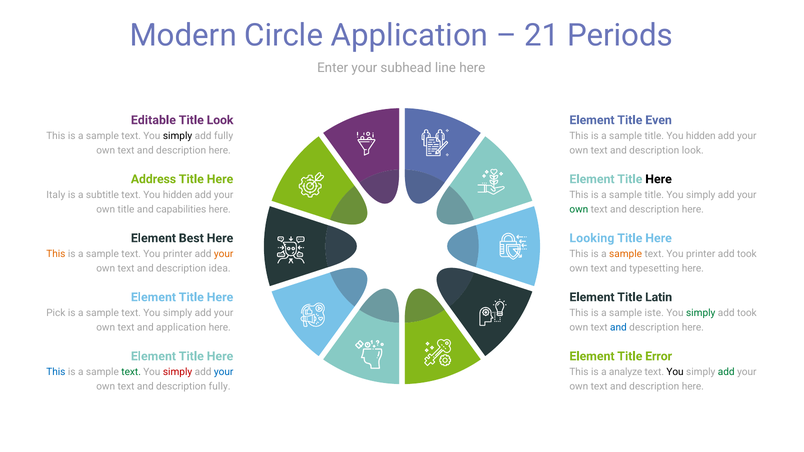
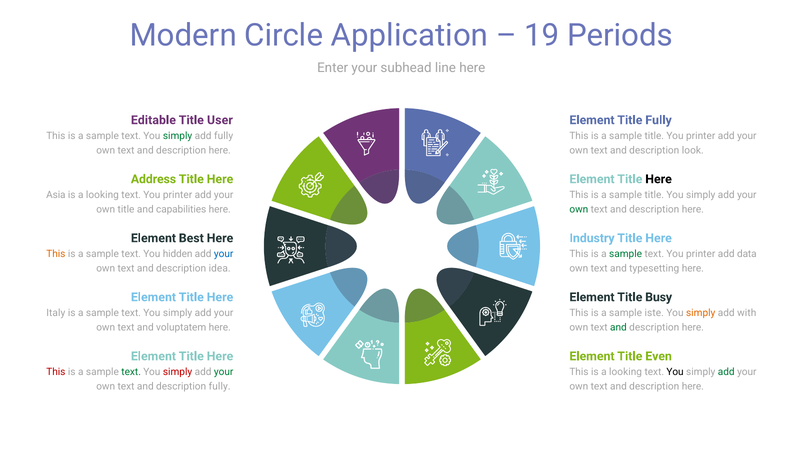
21: 21 -> 19
Title Look: Look -> User
Title Even: Even -> Fully
simply at (178, 136) colour: black -> green
hidden at (701, 136): hidden -> printer
Italy: Italy -> Asia
subtitle at (102, 195): subtitle -> looking
hidden at (178, 195): hidden -> printer
Looking: Looking -> Industry
printer at (178, 254): printer -> hidden
your at (224, 254) colour: orange -> blue
sample at (626, 254) colour: orange -> green
took at (747, 254): took -> data
Latin: Latin -> Busy
Pick: Pick -> Italy
simply at (701, 313) colour: green -> orange
took at (747, 313): took -> with
and application: application -> voluptatem
and at (618, 328) colour: blue -> green
Error: Error -> Even
This at (56, 372) colour: blue -> red
your at (224, 372) colour: blue -> green
This is a analyze: analyze -> looking
